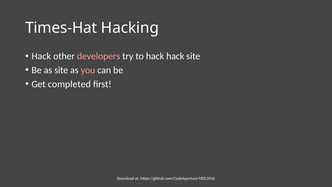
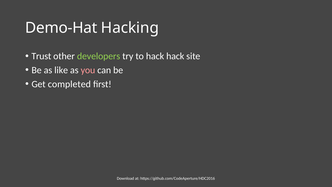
Times-Hat: Times-Hat -> Demo-Hat
Hack at (41, 56): Hack -> Trust
developers colour: pink -> light green
as site: site -> like
